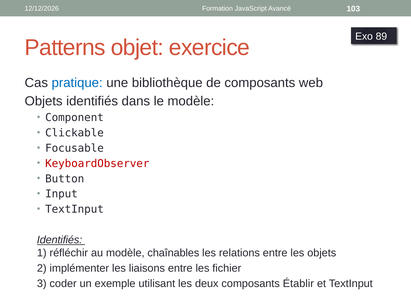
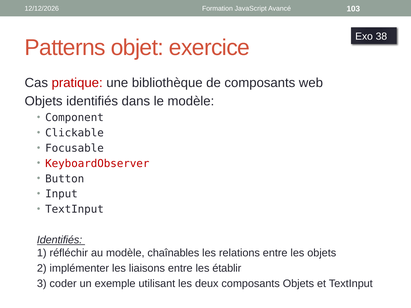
89: 89 -> 38
pratique colour: blue -> red
fichier: fichier -> établir
composants Établir: Établir -> Objets
